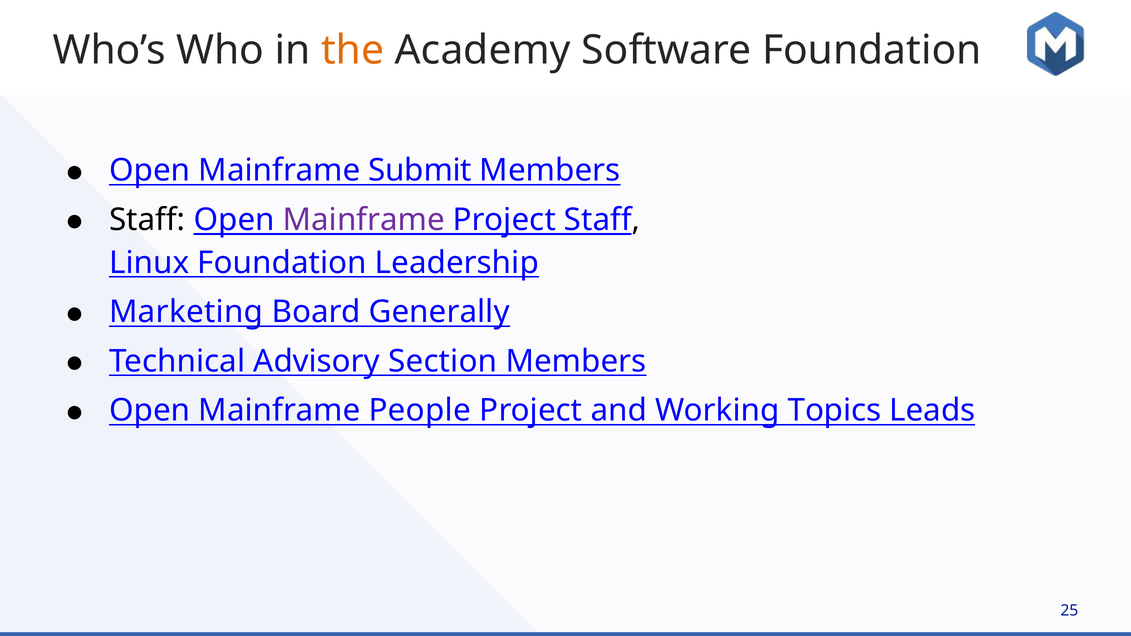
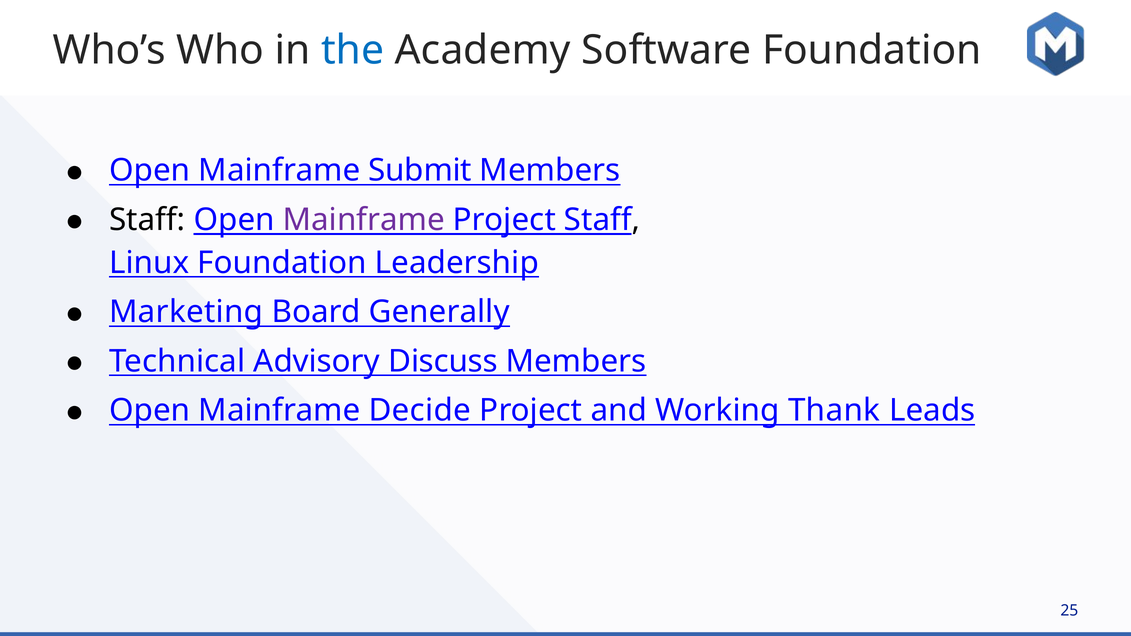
the colour: orange -> blue
Section: Section -> Discuss
People: People -> Decide
Topics: Topics -> Thank
